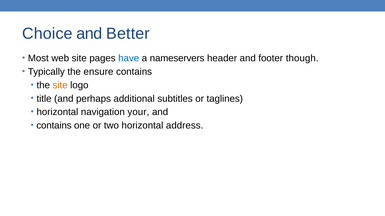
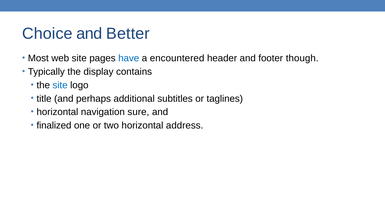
nameservers: nameservers -> encountered
ensure: ensure -> display
site at (60, 85) colour: orange -> blue
your: your -> sure
contains at (54, 126): contains -> finalized
